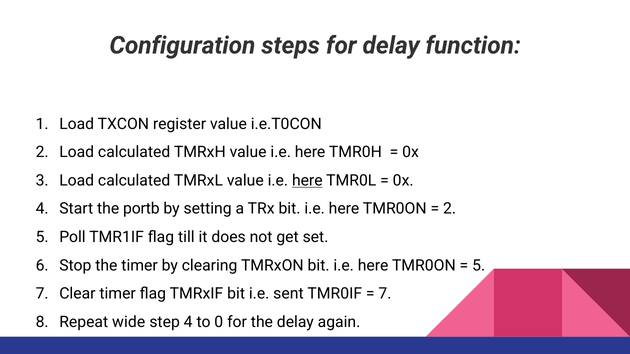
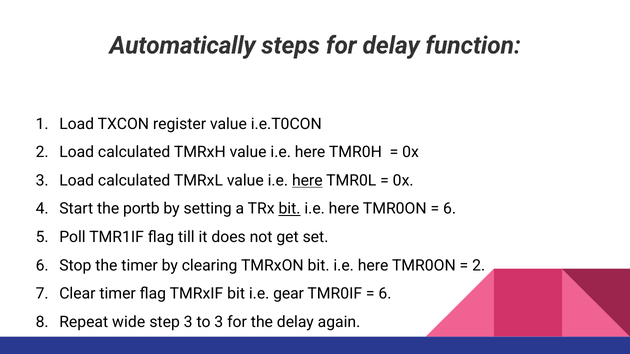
Configuration: Configuration -> Automatically
bit at (289, 209) underline: none -> present
2 at (450, 209): 2 -> 6
5 at (479, 266): 5 -> 2
sent: sent -> gear
7 at (385, 294): 7 -> 6
step 4: 4 -> 3
to 0: 0 -> 3
